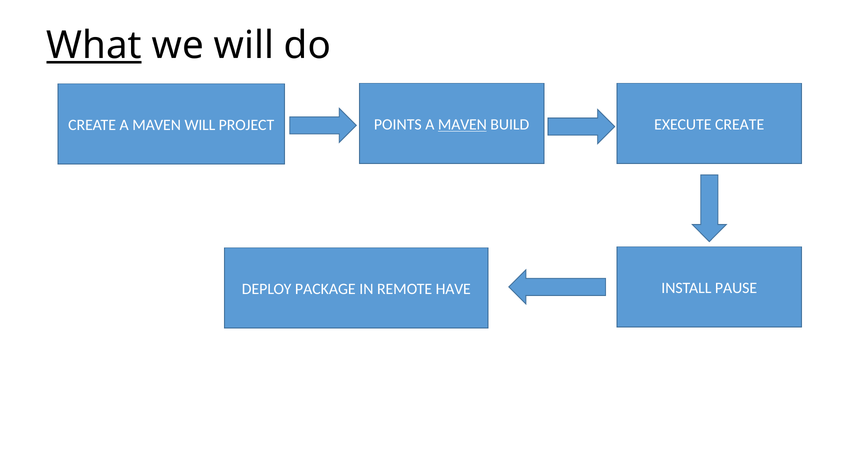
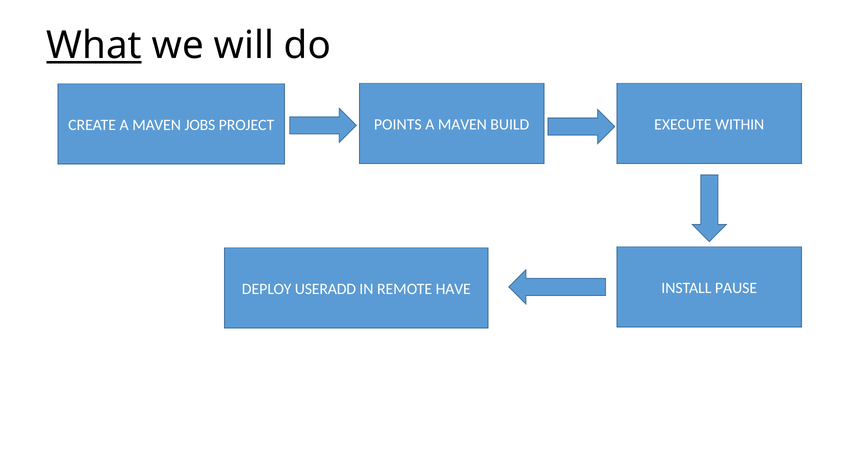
MAVEN at (462, 124) underline: present -> none
EXECUTE CREATE: CREATE -> WITHIN
MAVEN WILL: WILL -> JOBS
PACKAGE: PACKAGE -> USERADD
